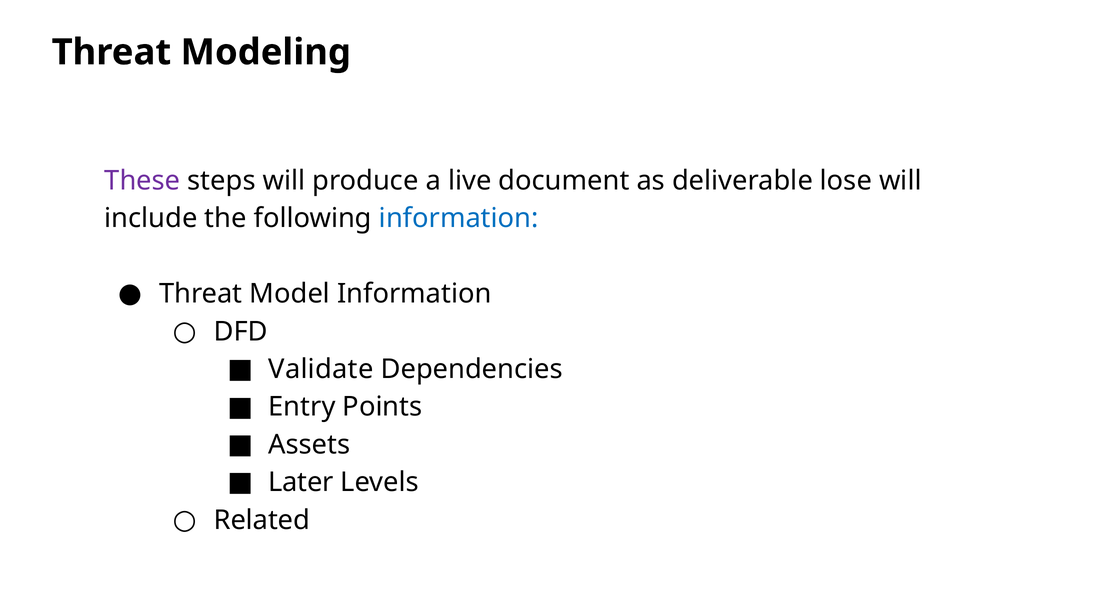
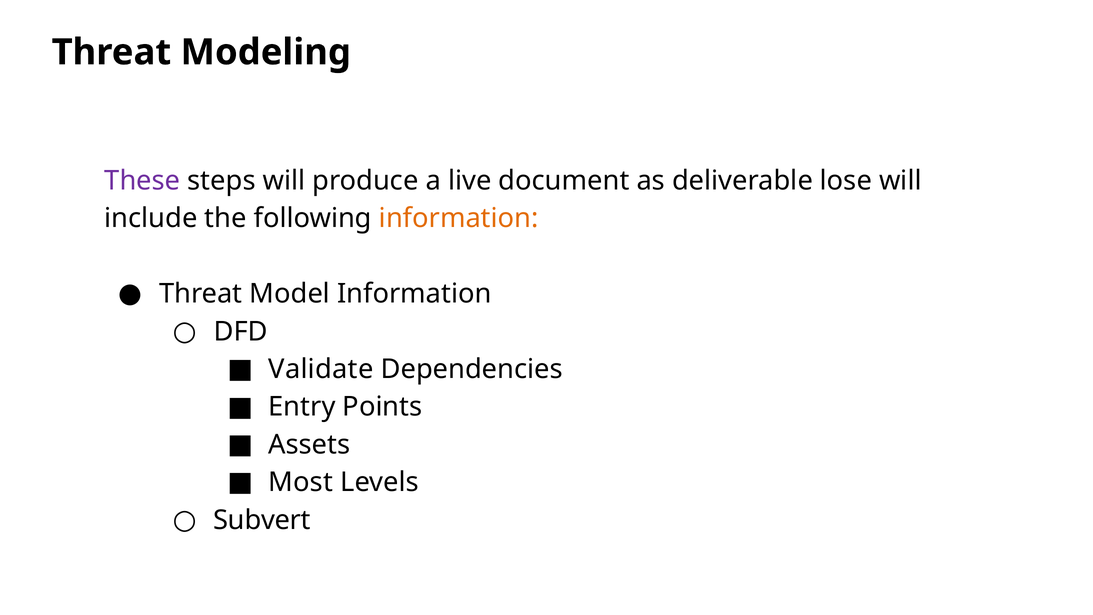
information at (459, 218) colour: blue -> orange
Later: Later -> Most
Related: Related -> Subvert
